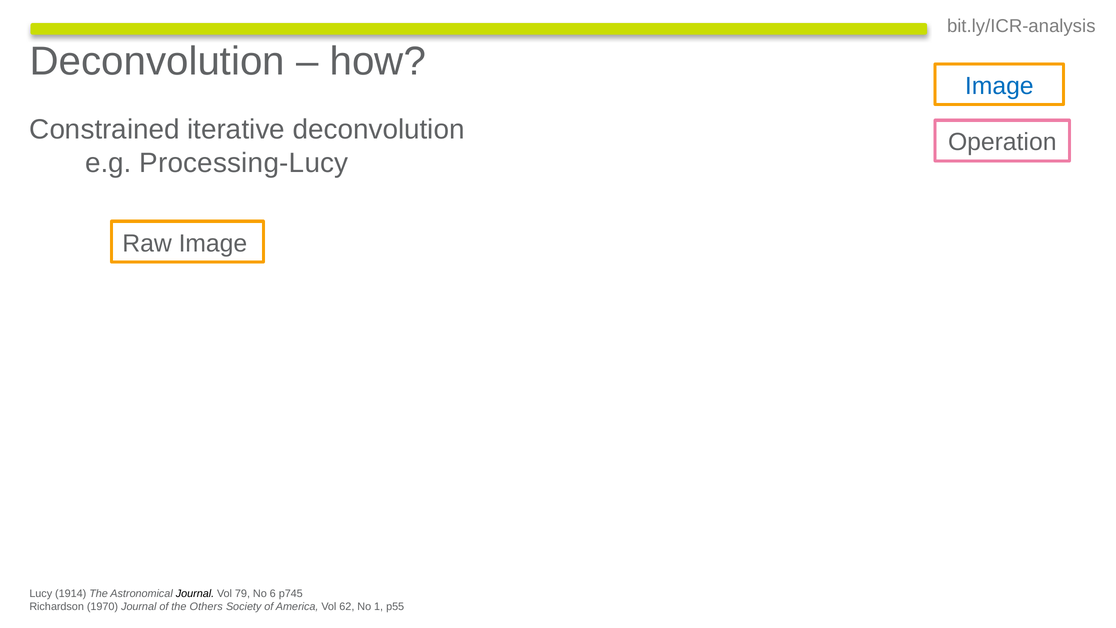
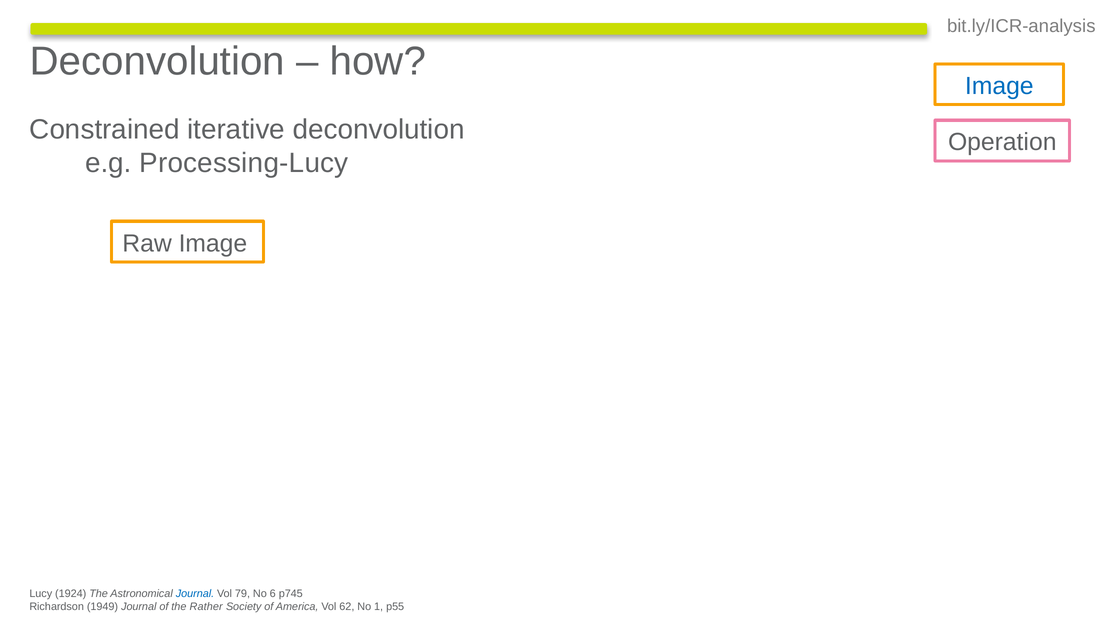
1914: 1914 -> 1924
Journal at (195, 593) colour: black -> blue
1970: 1970 -> 1949
Others: Others -> Rather
